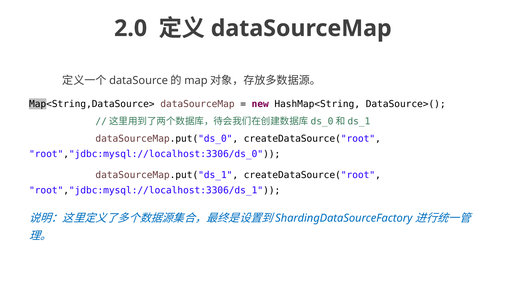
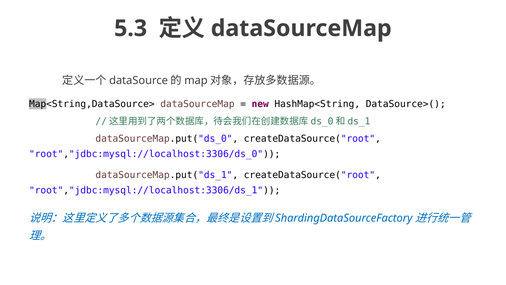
2.0: 2.0 -> 5.3
